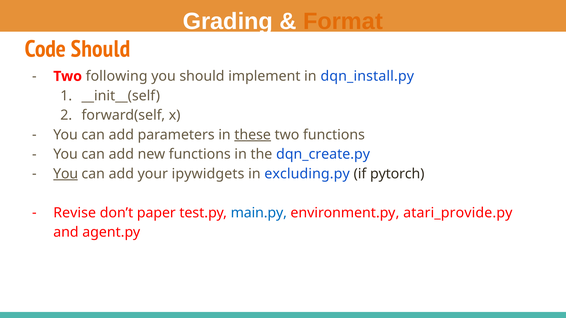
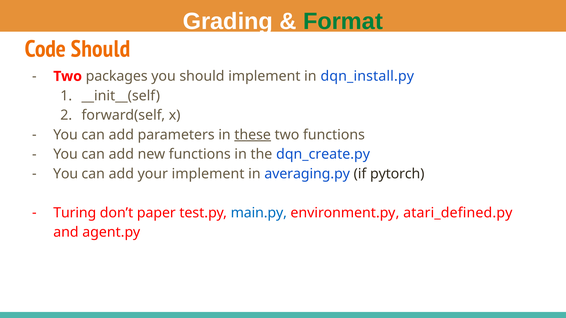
Format colour: orange -> green
following: following -> packages
You at (66, 174) underline: present -> none
your ipywidgets: ipywidgets -> implement
excluding.py: excluding.py -> averaging.py
Revise: Revise -> Turing
atari_provide.py: atari_provide.py -> atari_defined.py
